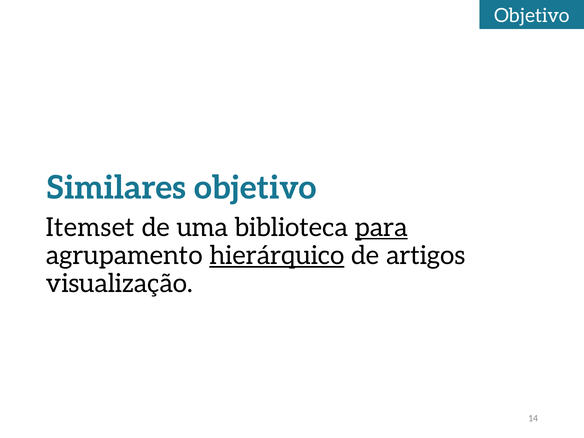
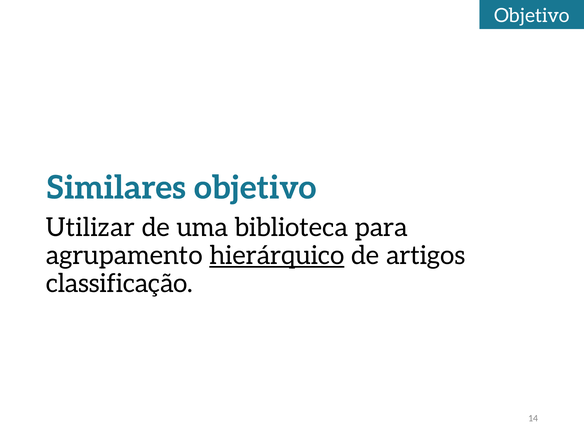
Itemset: Itemset -> Utilizar
para underline: present -> none
visualização: visualização -> classificação
